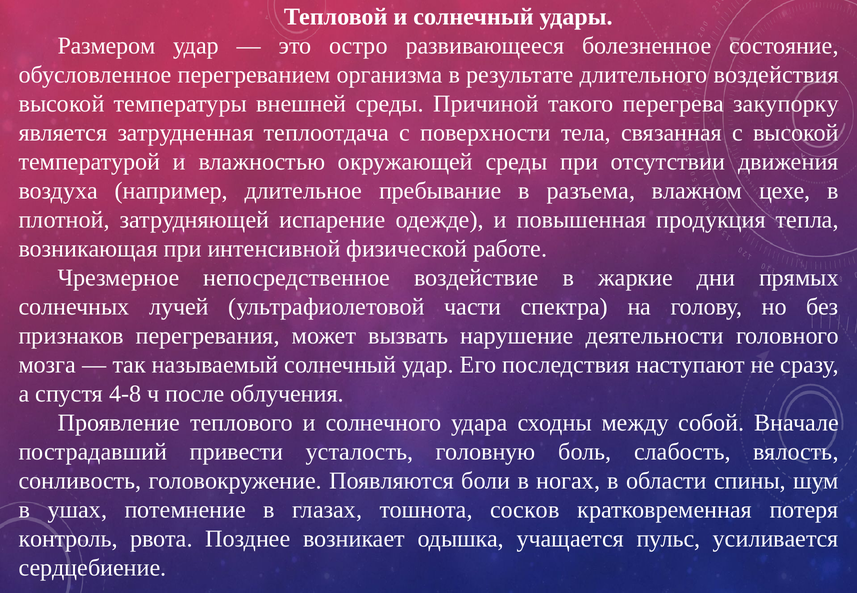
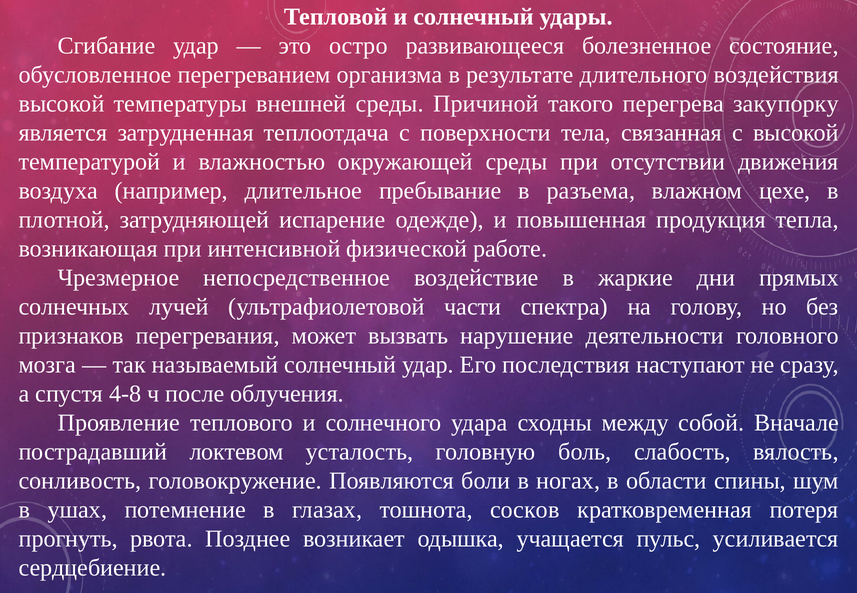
Размером: Размером -> Сгибание
привести: привести -> локтевом
контроль: контроль -> прогнуть
